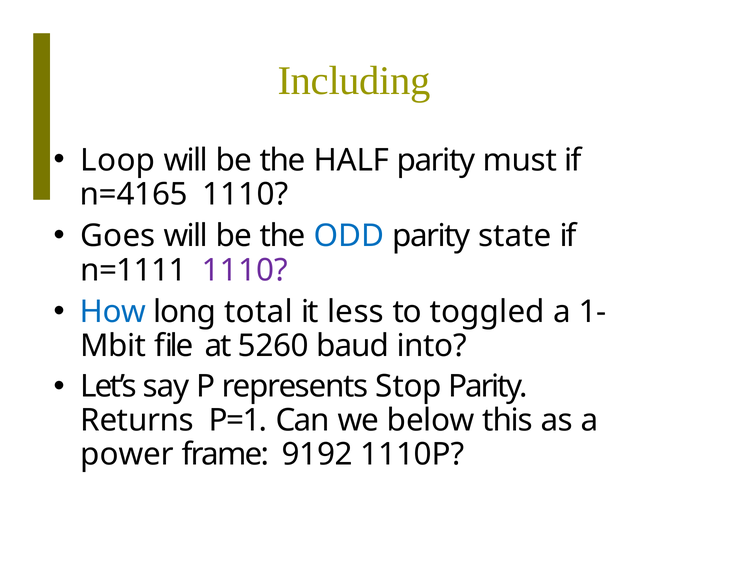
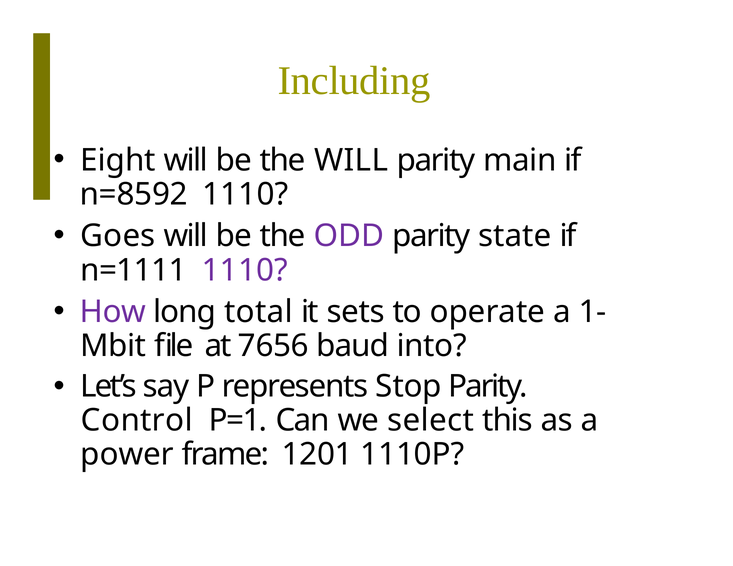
Loop: Loop -> Eight
the HALF: HALF -> WILL
must: must -> main
n=4165: n=4165 -> n=8592
ODD colour: blue -> purple
How colour: blue -> purple
less: less -> sets
toggled: toggled -> operate
5260: 5260 -> 7656
Returns: Returns -> Control
below: below -> select
9192: 9192 -> 1201
